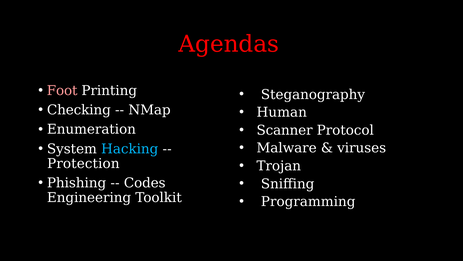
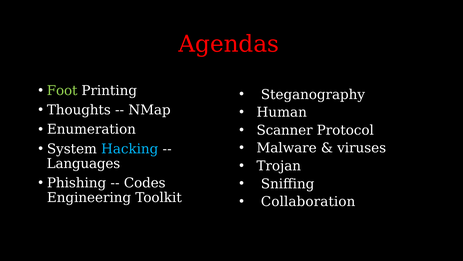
Foot colour: pink -> light green
Checking: Checking -> Thoughts
Protection: Protection -> Languages
Programming: Programming -> Collaboration
